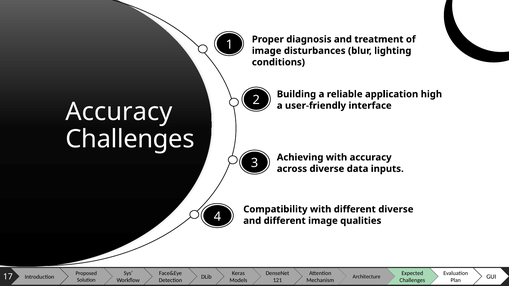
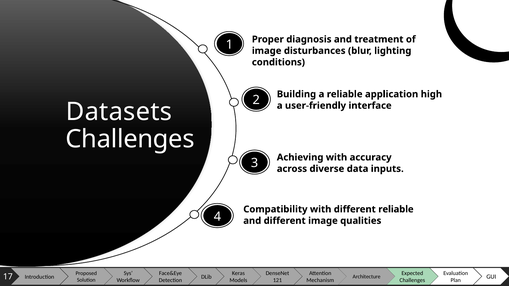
Accuracy at (119, 112): Accuracy -> Datasets
different diverse: diverse -> reliable
